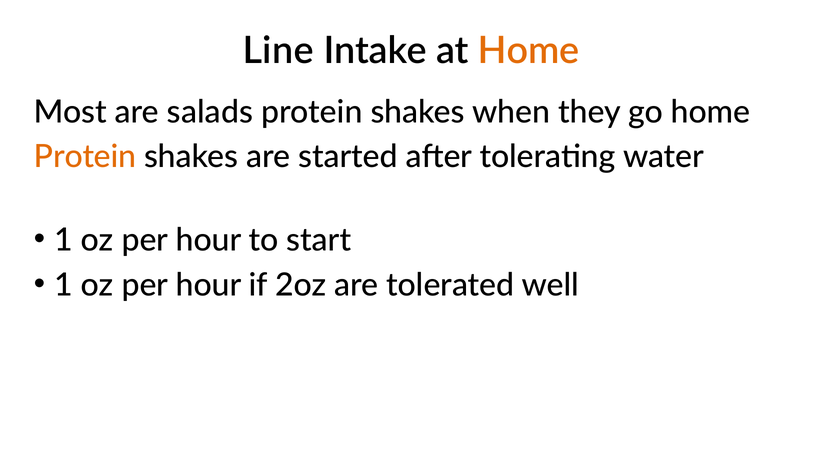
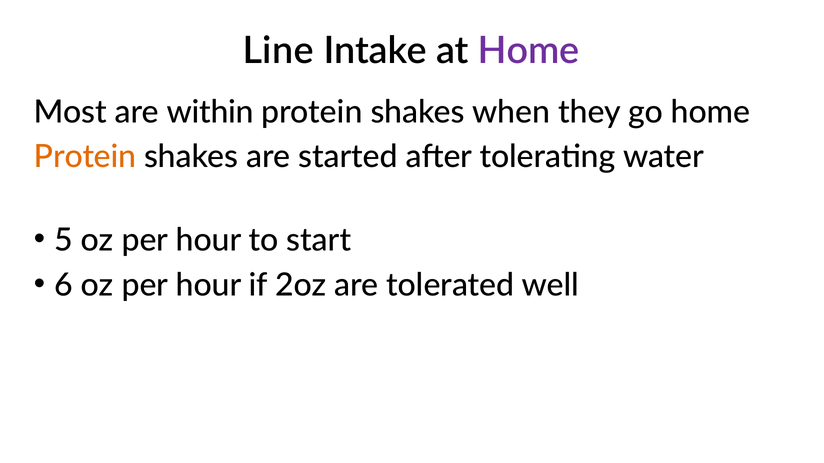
Home at (529, 51) colour: orange -> purple
salads: salads -> within
1 at (64, 240): 1 -> 5
1 at (64, 285): 1 -> 6
